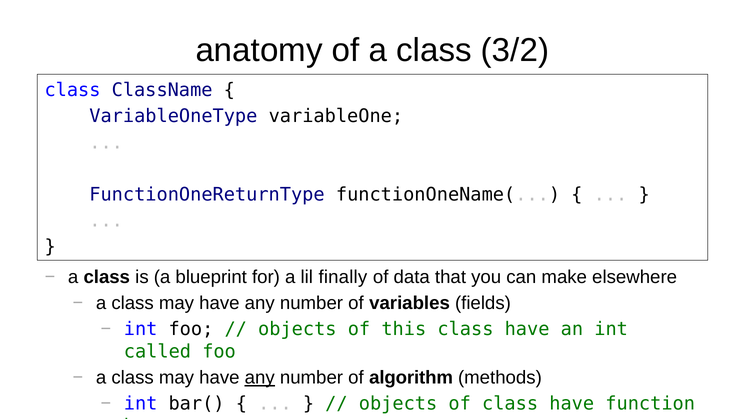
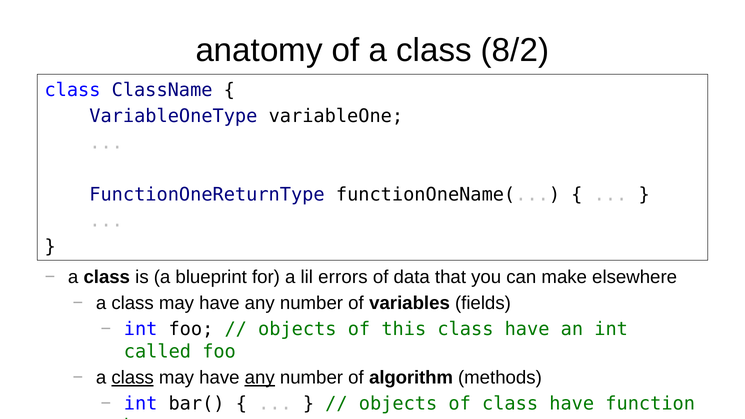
3/2: 3/2 -> 8/2
finally: finally -> errors
class at (133, 378) underline: none -> present
